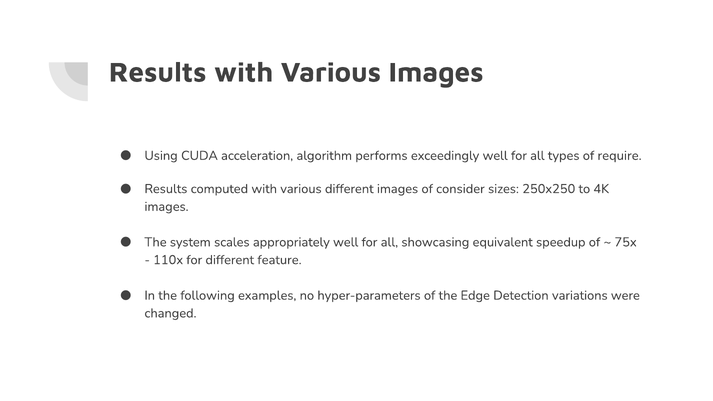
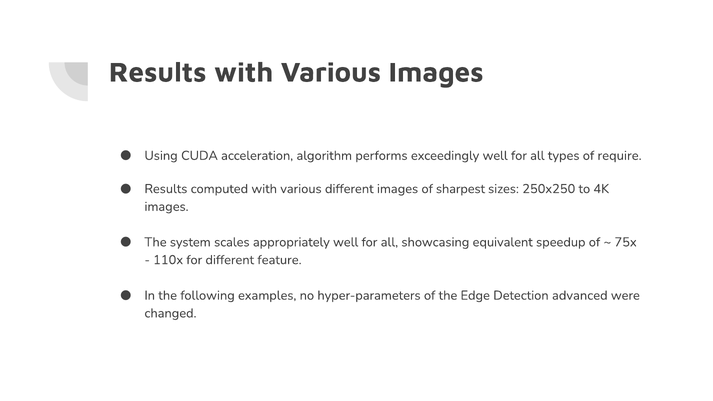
consider: consider -> sharpest
variations: variations -> advanced
